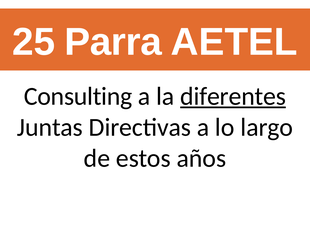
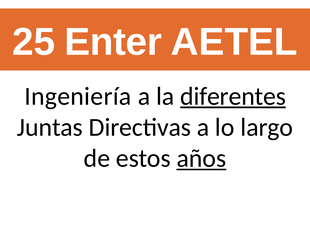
Parra: Parra -> Enter
Consulting: Consulting -> Ingeniería
años underline: none -> present
